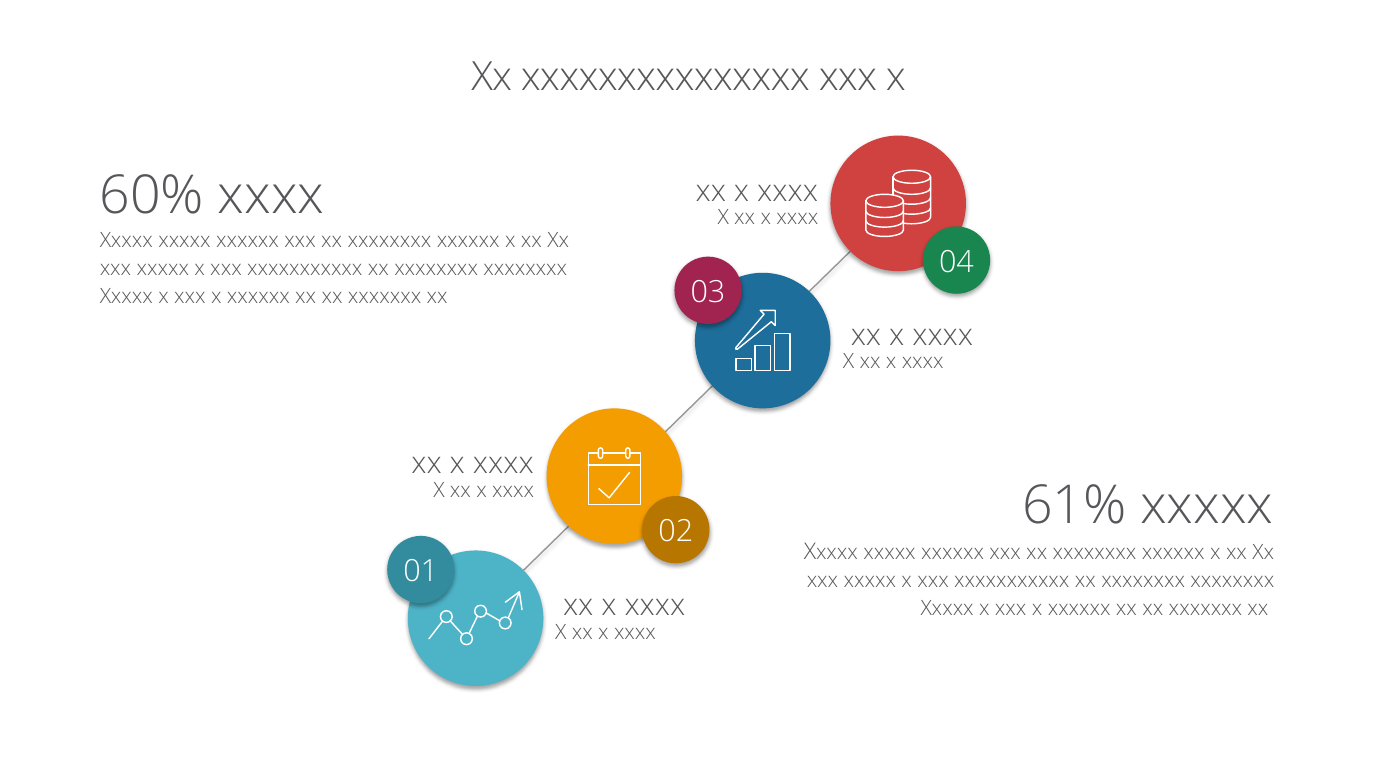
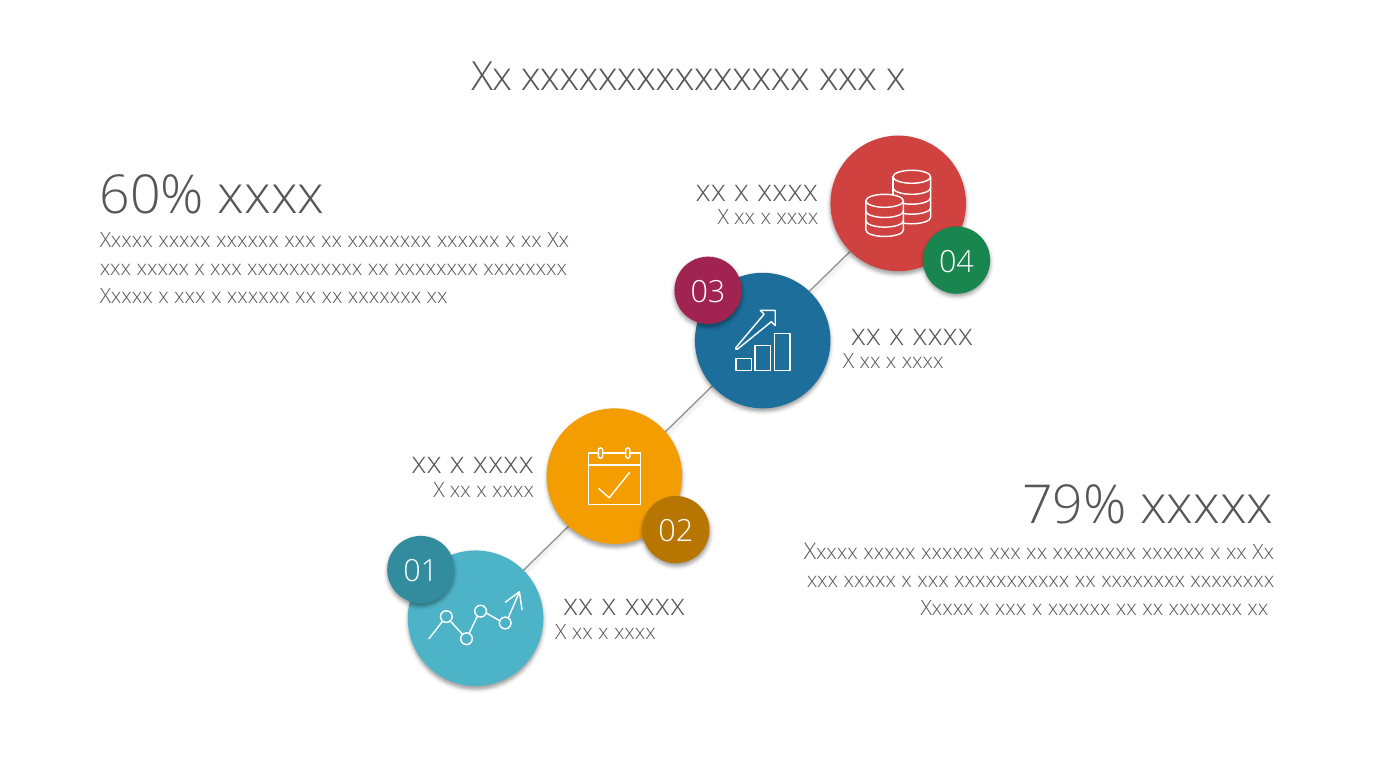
61%: 61% -> 79%
